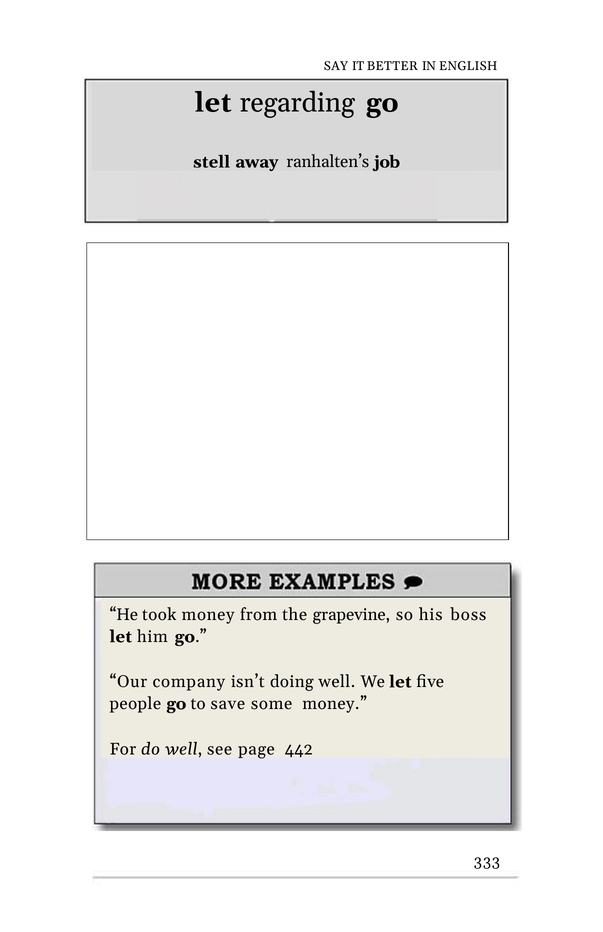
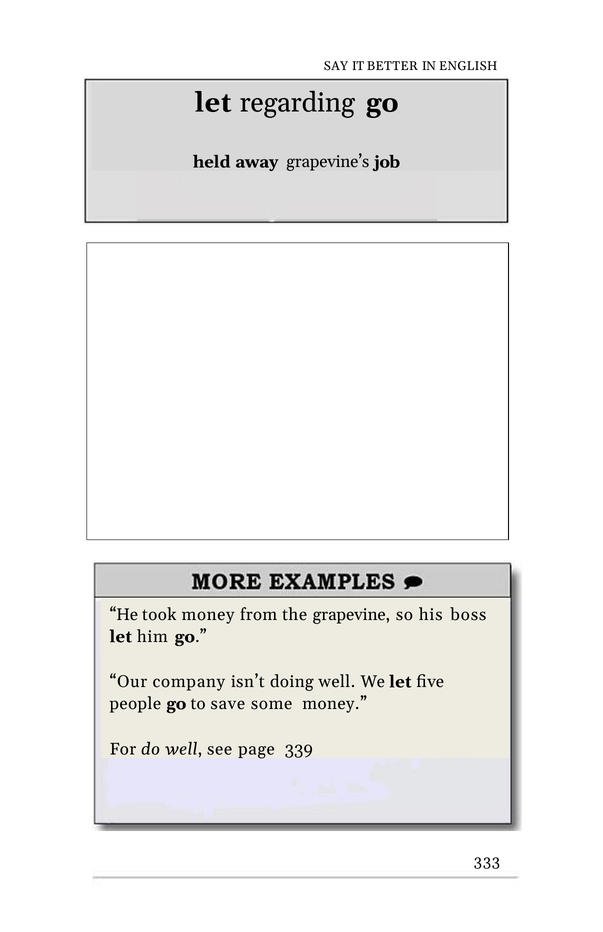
stell: stell -> held
ranhalten’s: ranhalten’s -> grapevine’s
442: 442 -> 339
